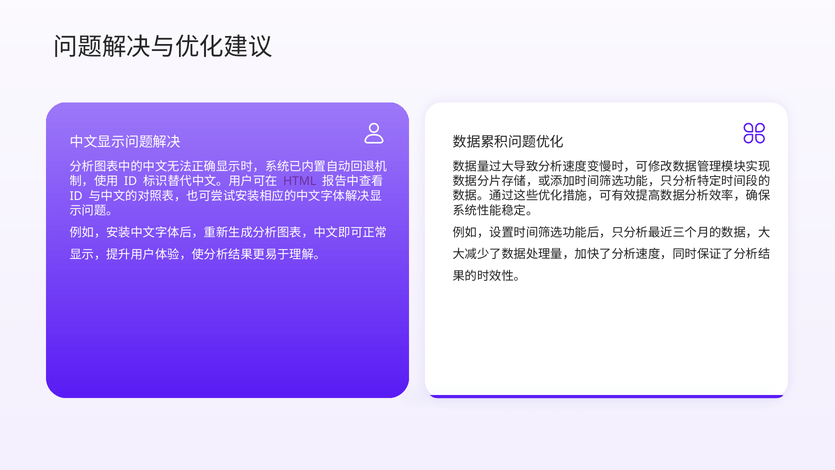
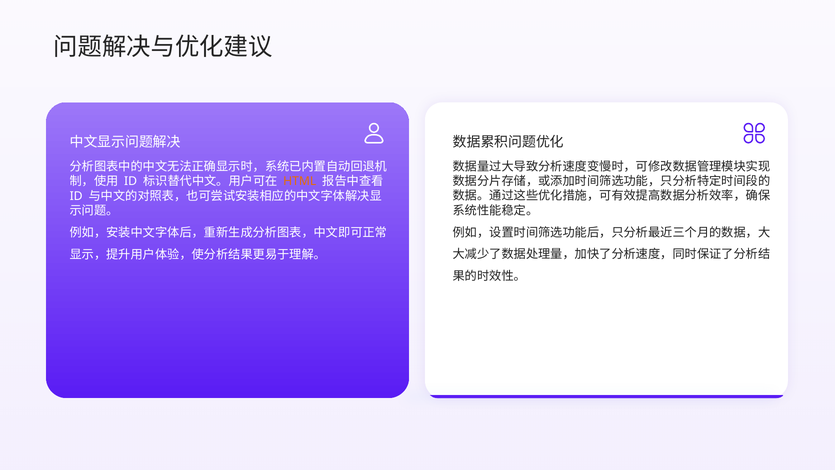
HTML colour: purple -> orange
